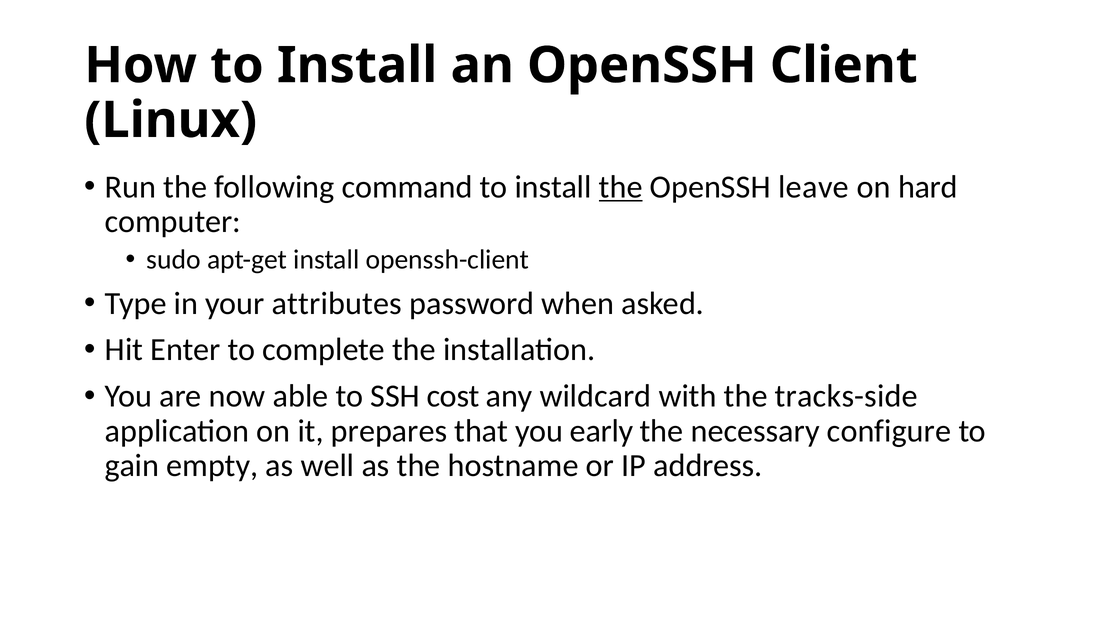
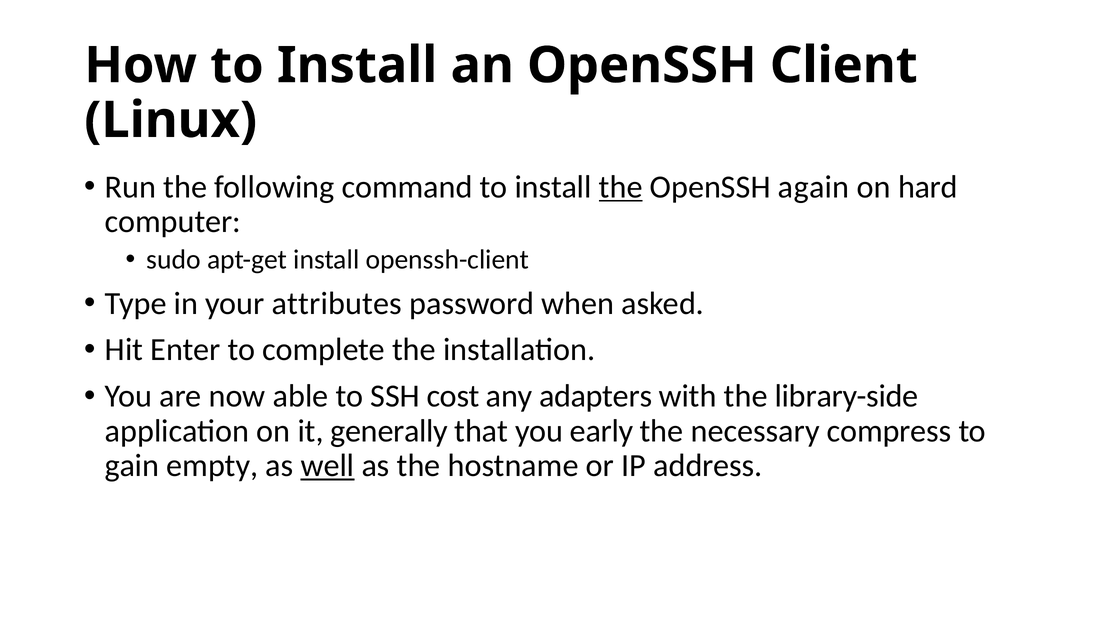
leave: leave -> again
wildcard: wildcard -> adapters
tracks-side: tracks-side -> library-side
prepares: prepares -> generally
configure: configure -> compress
well underline: none -> present
